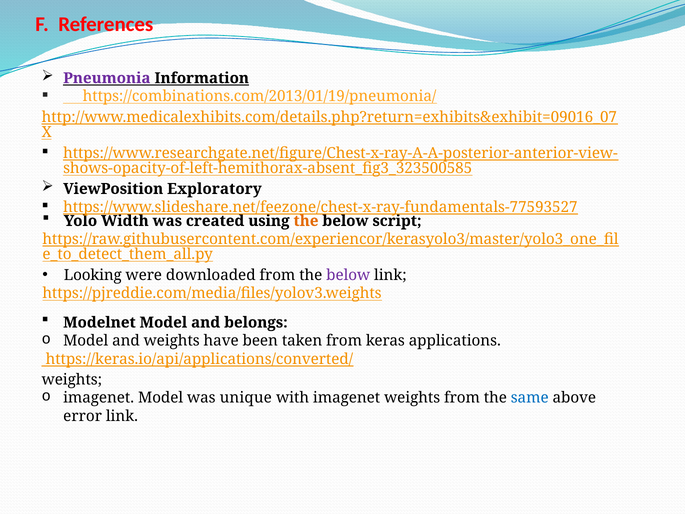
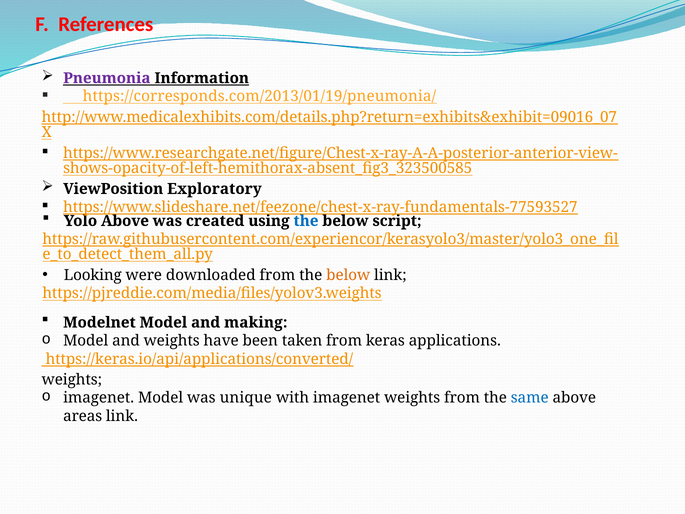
https://combinations.com/2013/01/19/pneumonia/: https://combinations.com/2013/01/19/pneumonia/ -> https://corresponds.com/2013/01/19/pneumonia/
Yolo Width: Width -> Above
the at (306, 221) colour: orange -> blue
below at (348, 275) colour: purple -> orange
belongs: belongs -> making
error: error -> areas
